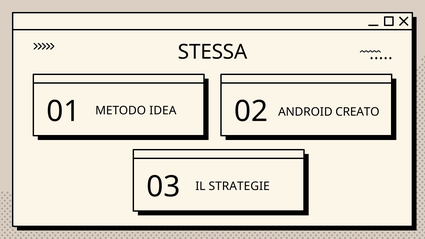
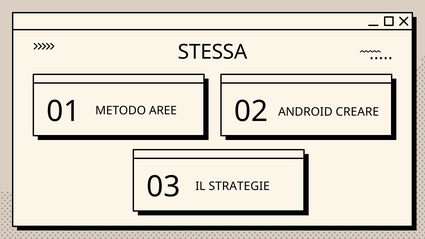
IDEA: IDEA -> AREE
CREATO: CREATO -> CREARE
